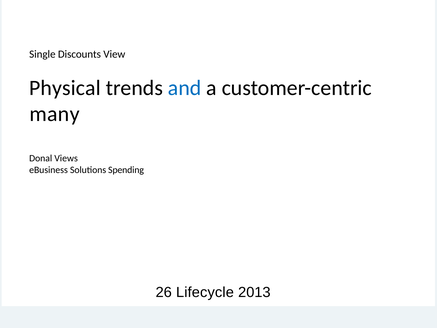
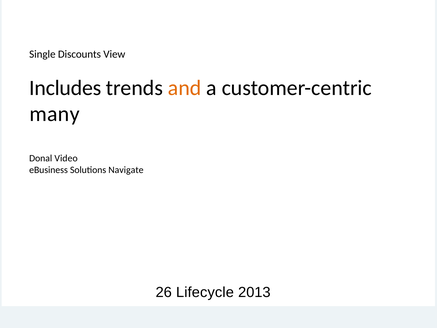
Physical: Physical -> Includes
and colour: blue -> orange
Views: Views -> Video
Spending: Spending -> Navigate
